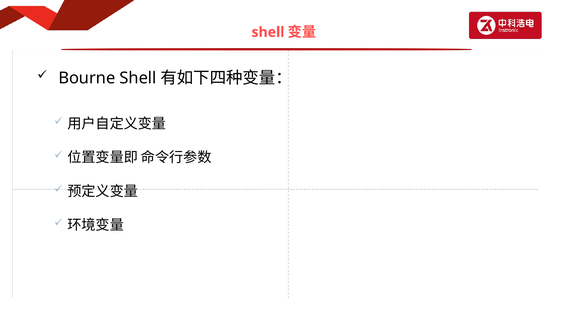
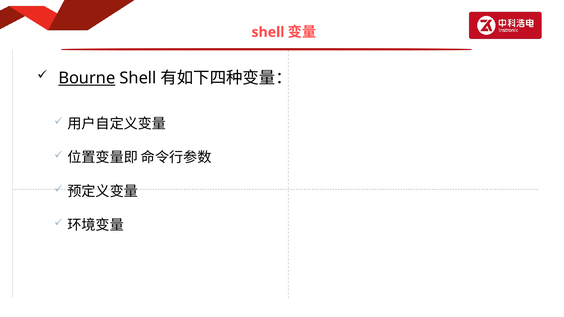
Bourne underline: none -> present
